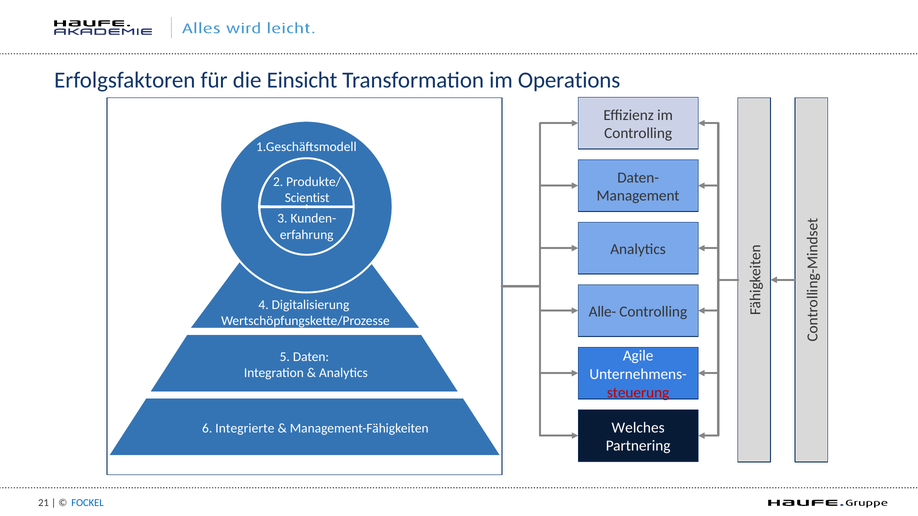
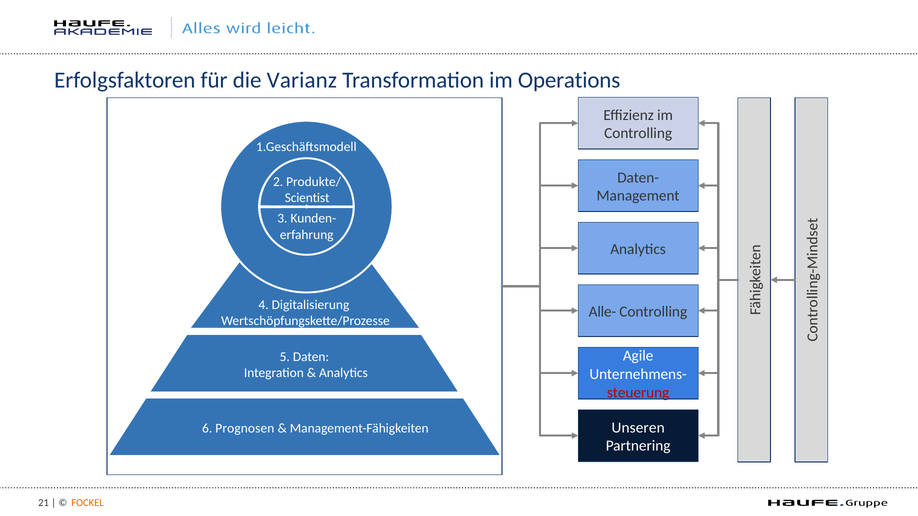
Einsicht: Einsicht -> Varianz
Welches: Welches -> Unseren
Integrierte: Integrierte -> Prognosen
FOCKEL colour: blue -> orange
